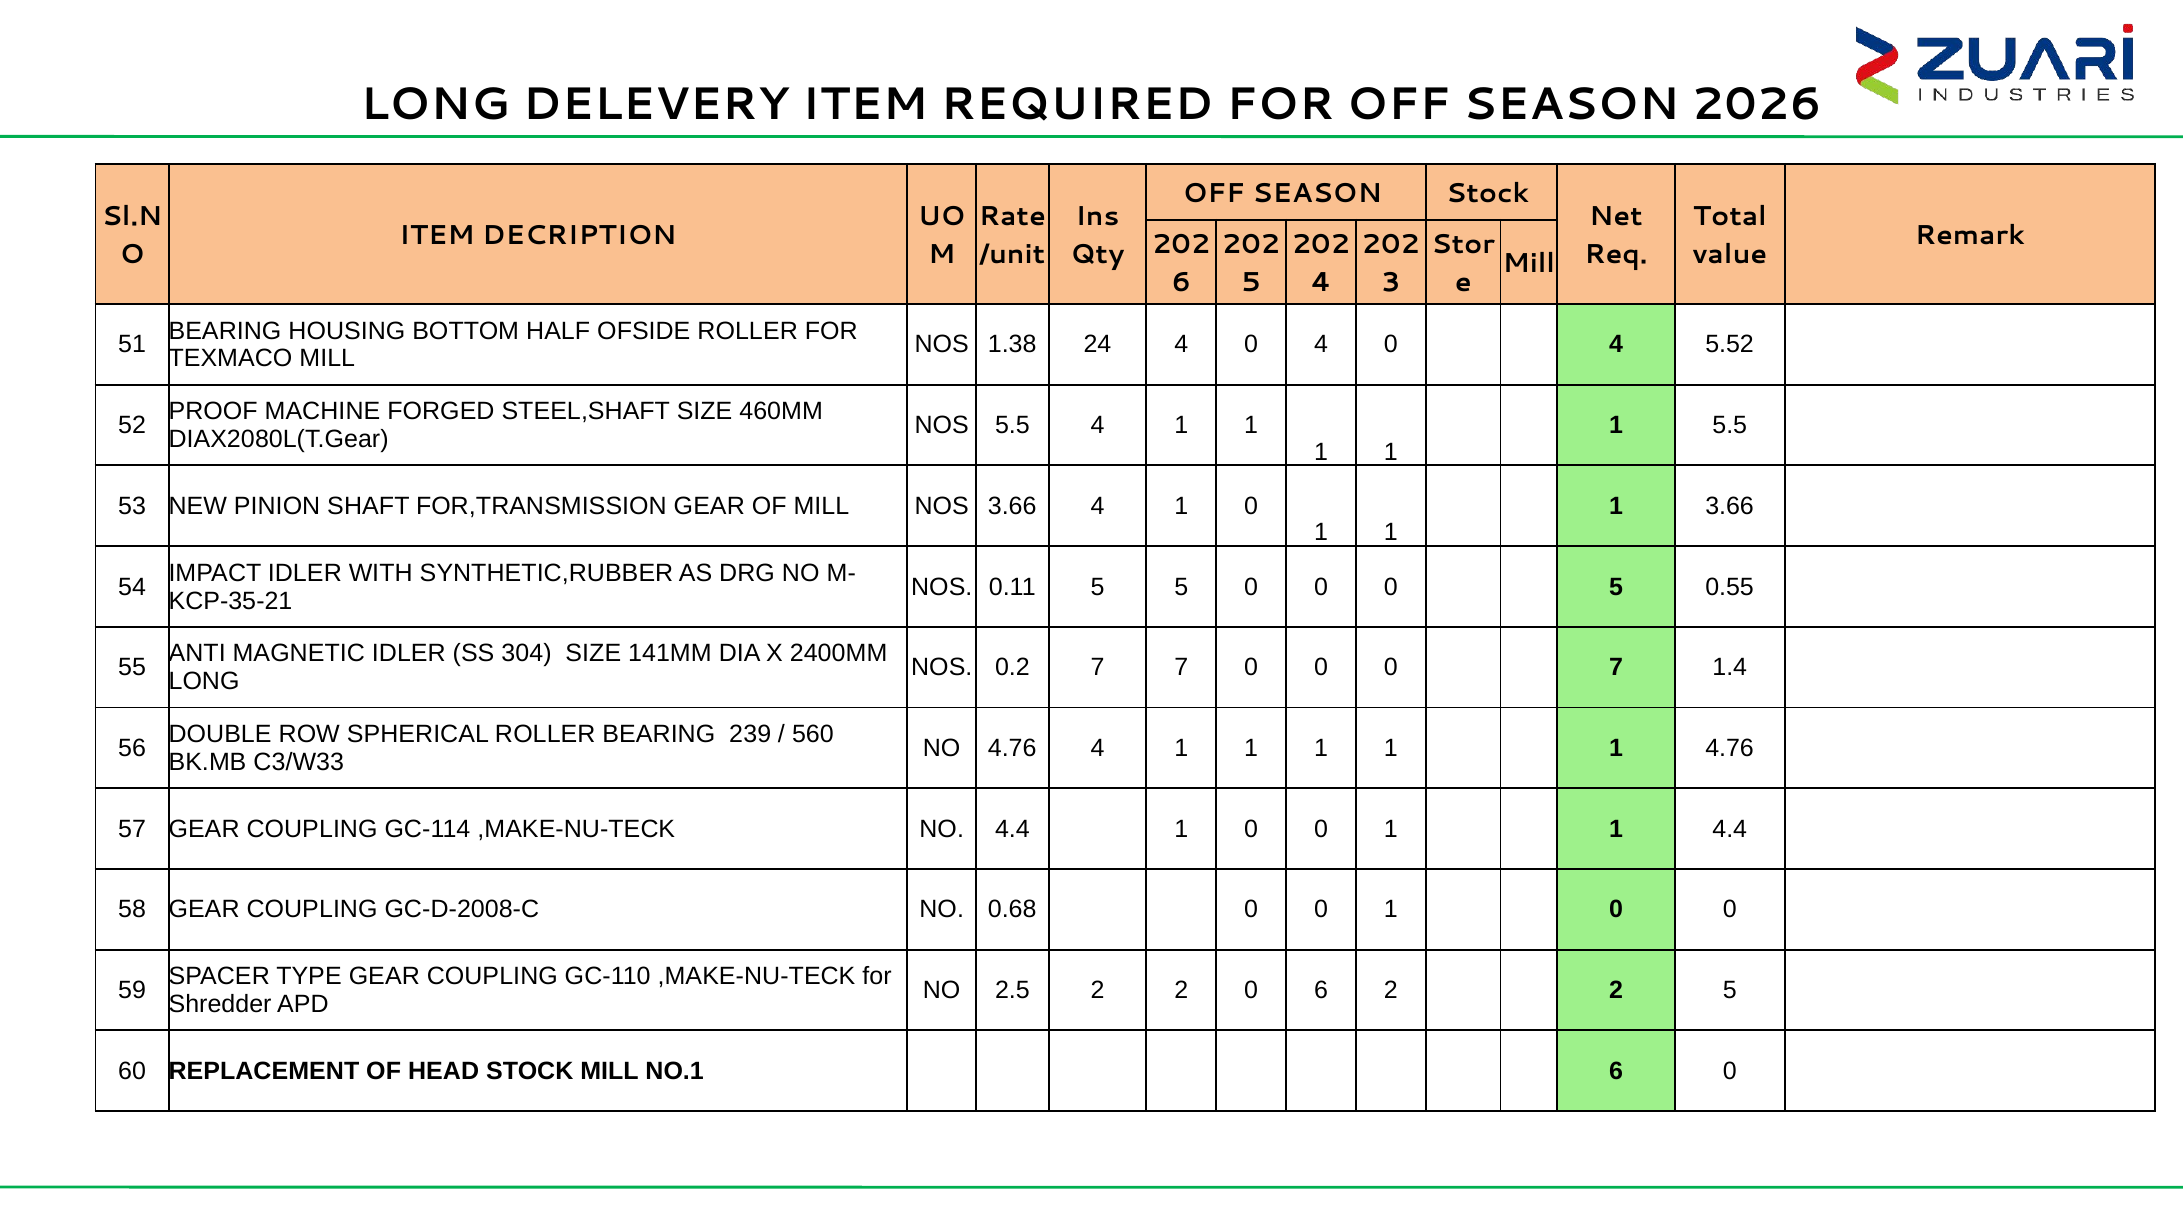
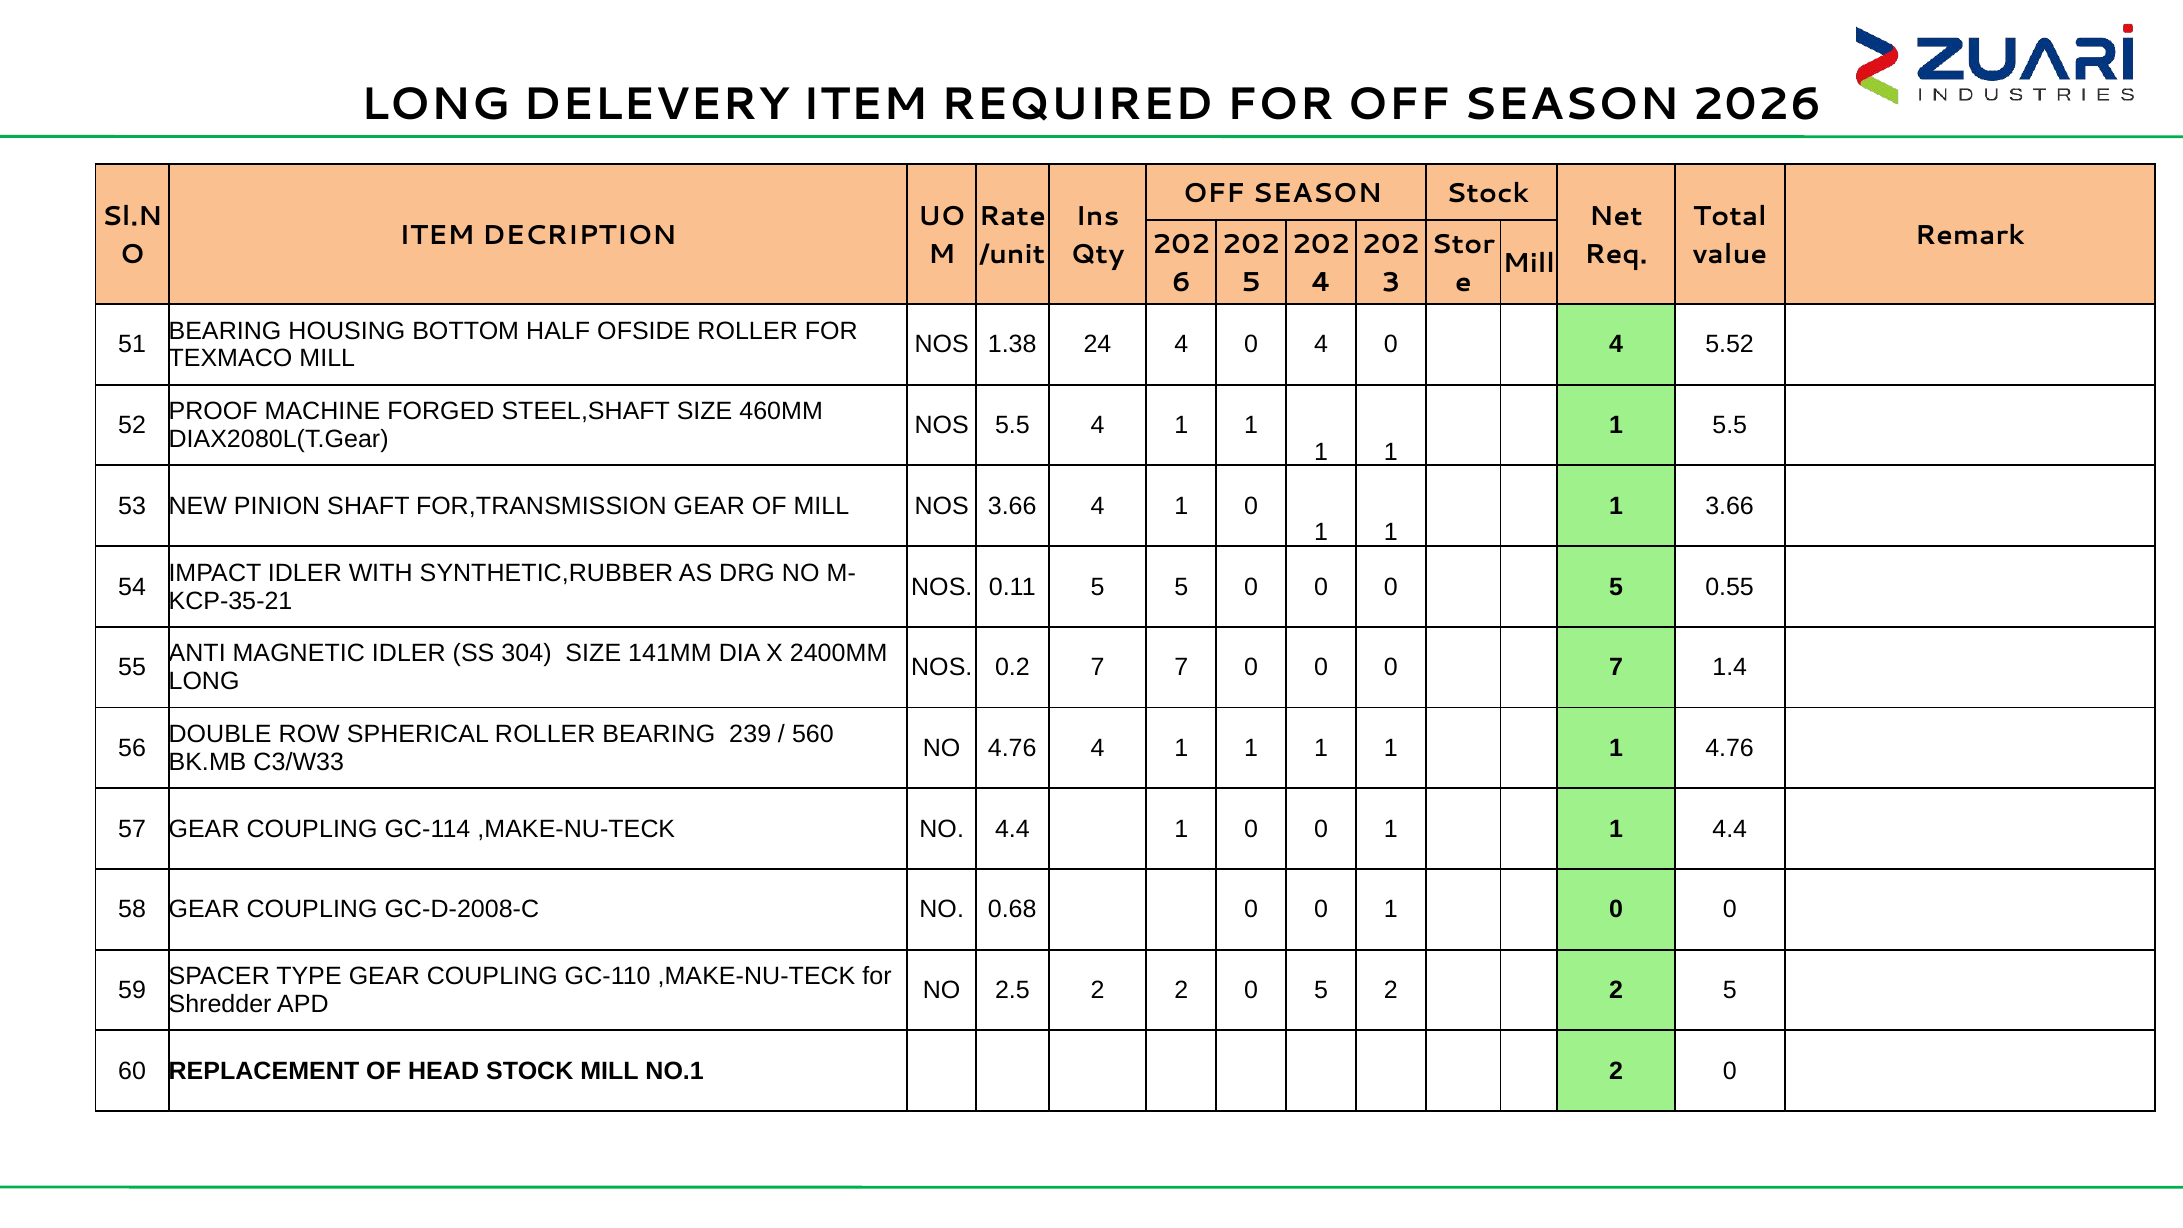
2 0 6: 6 -> 5
NO.1 6: 6 -> 2
